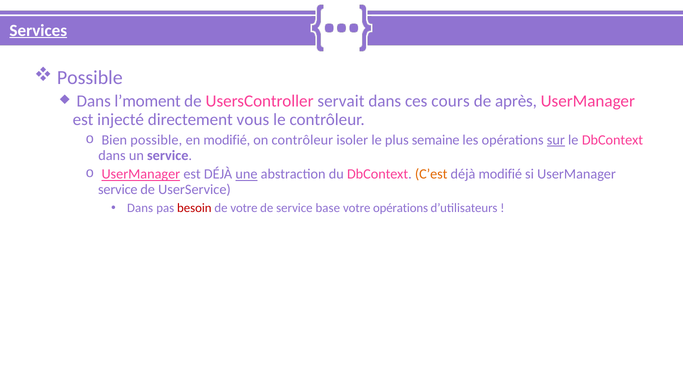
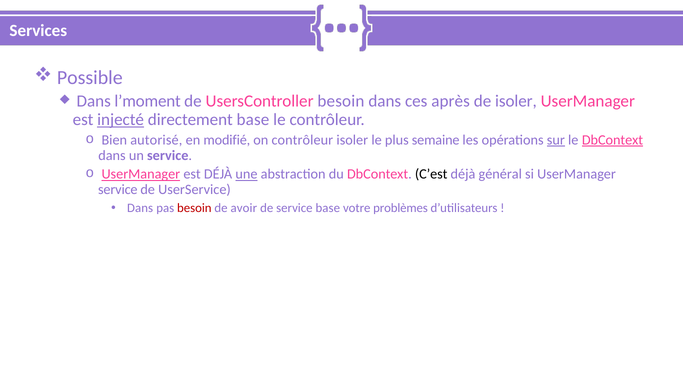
Services underline: present -> none
UsersController servait: servait -> besoin
cours: cours -> après
de après: après -> isoler
injecté underline: none -> present
directement vous: vous -> base
Bien possible: possible -> autorisé
DbContext at (613, 140) underline: none -> present
C’est colour: orange -> black
déjà modifié: modifié -> général
de votre: votre -> avoir
votre opérations: opérations -> problèmes
